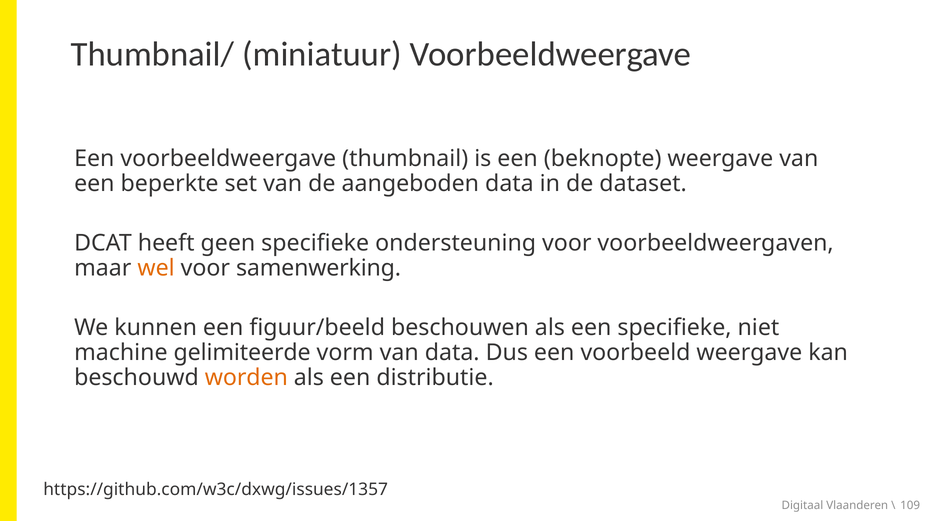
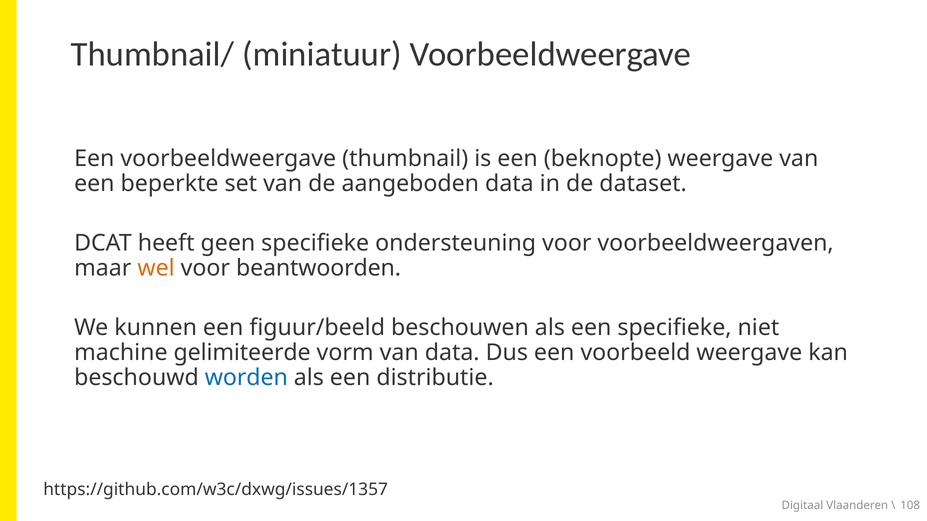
samenwerking: samenwerking -> beantwoorden
worden colour: orange -> blue
109: 109 -> 108
